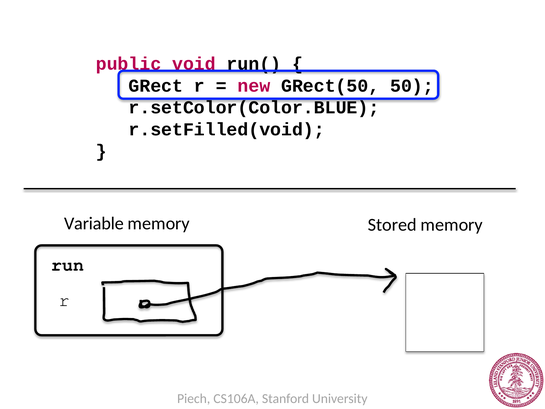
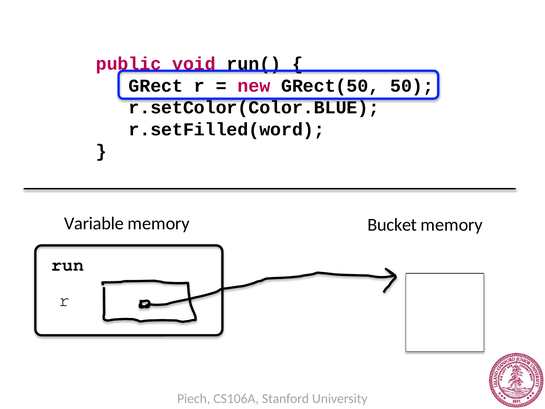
r.setFilled(void: r.setFilled(void -> r.setFilled(word
Stored: Stored -> Bucket
